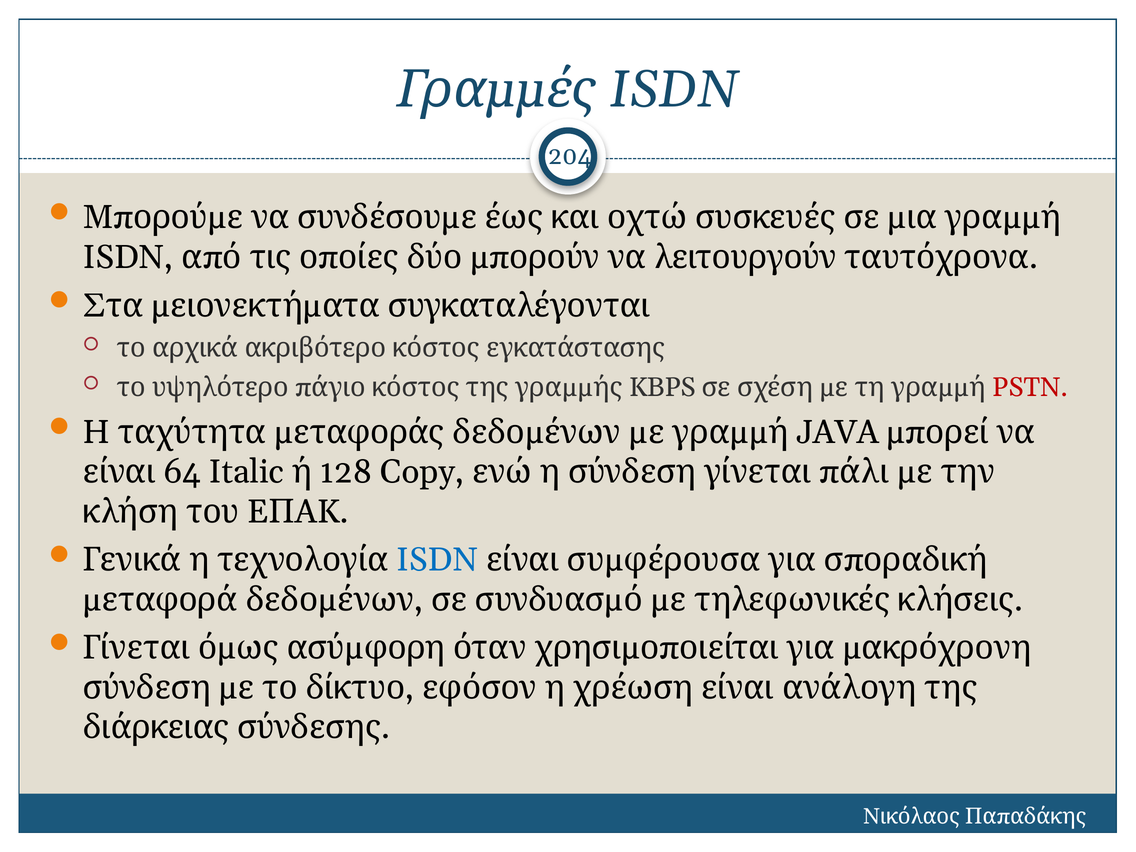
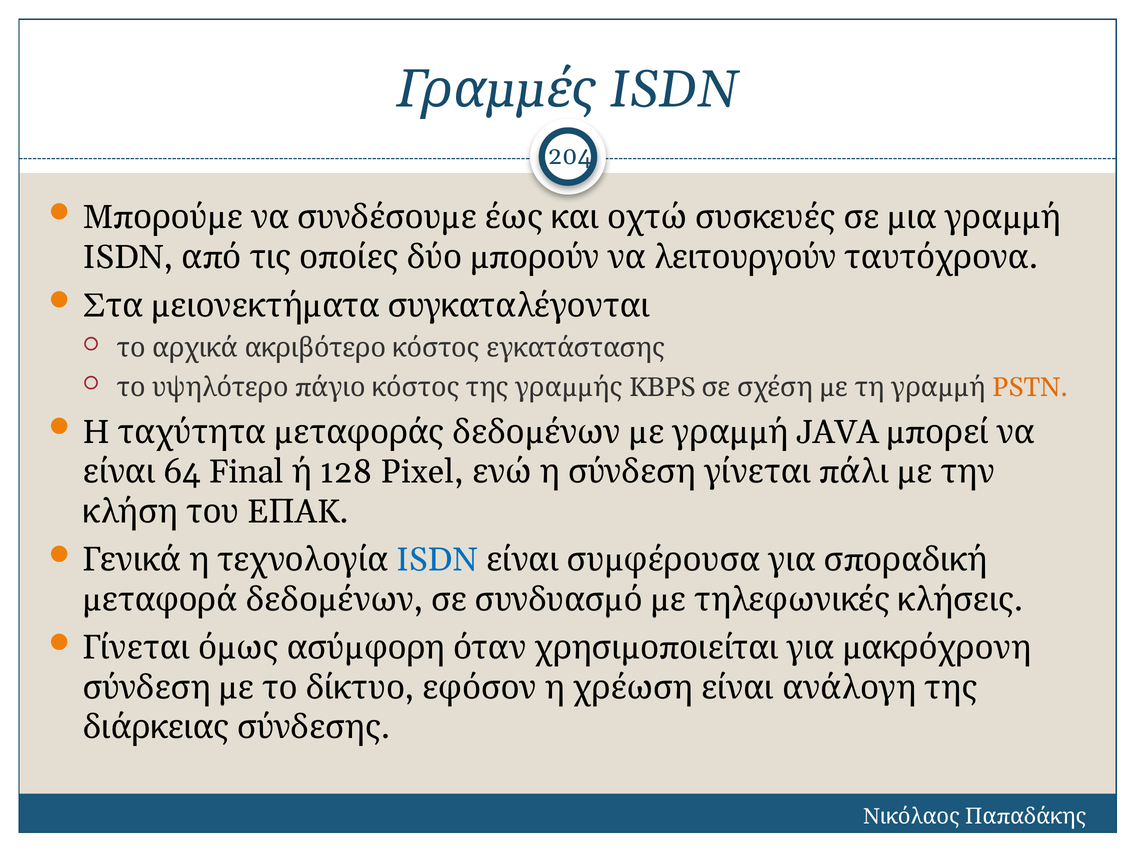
PSTN colour: red -> orange
Italic: Italic -> Final
Copy: Copy -> Pixel
